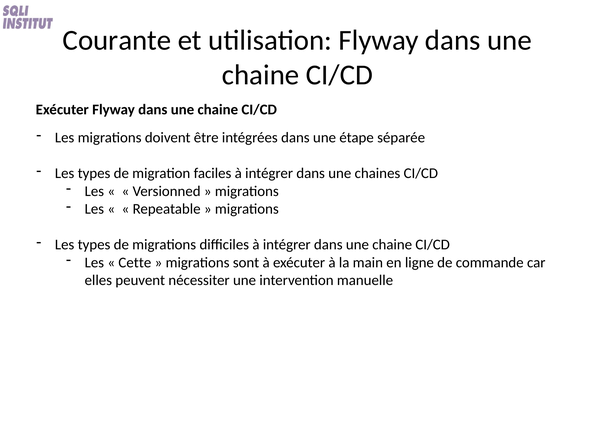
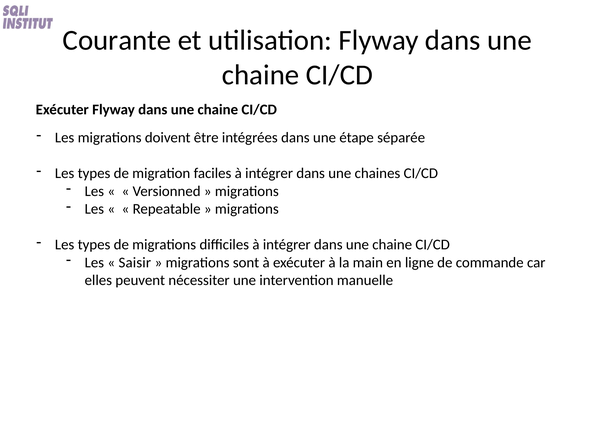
Cette: Cette -> Saisir
